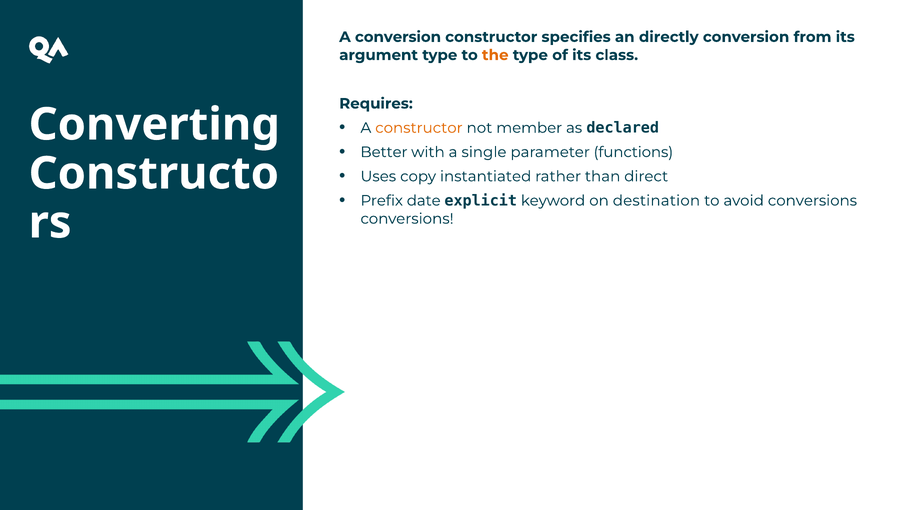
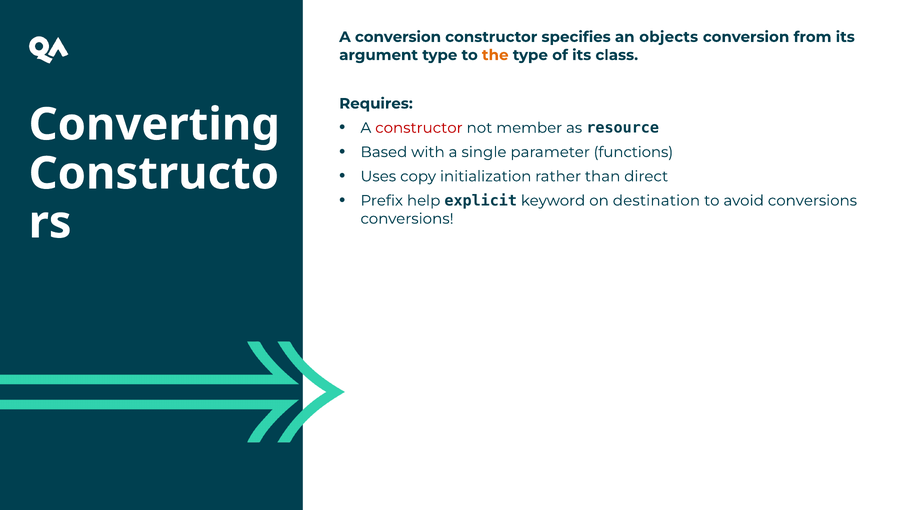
directly: directly -> objects
constructor at (419, 128) colour: orange -> red
declared: declared -> resource
Better: Better -> Based
instantiated: instantiated -> initialization
date: date -> help
